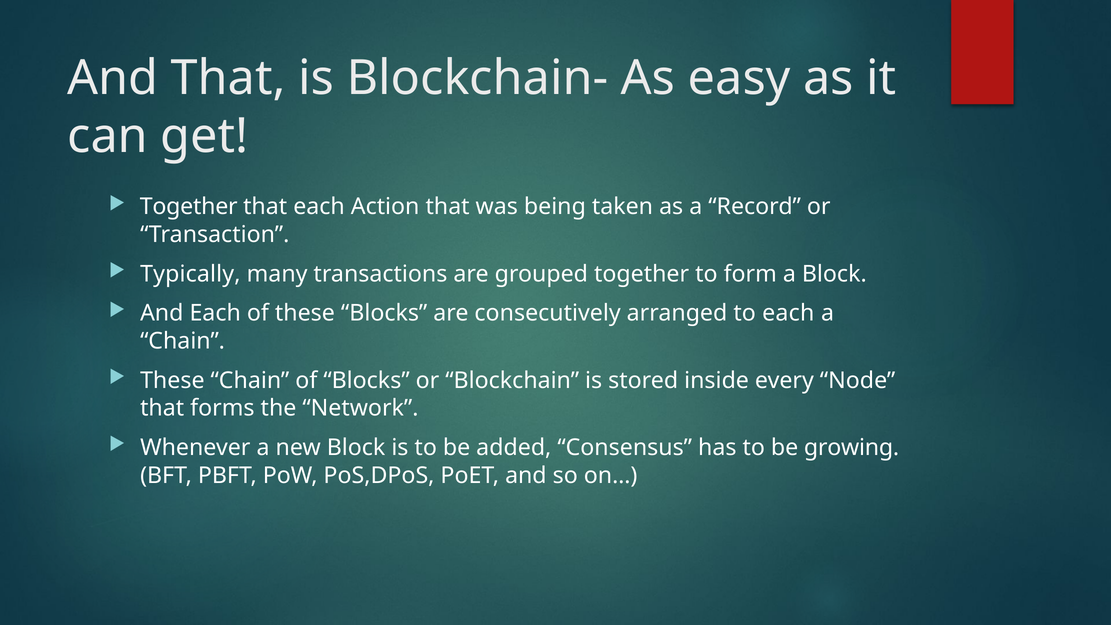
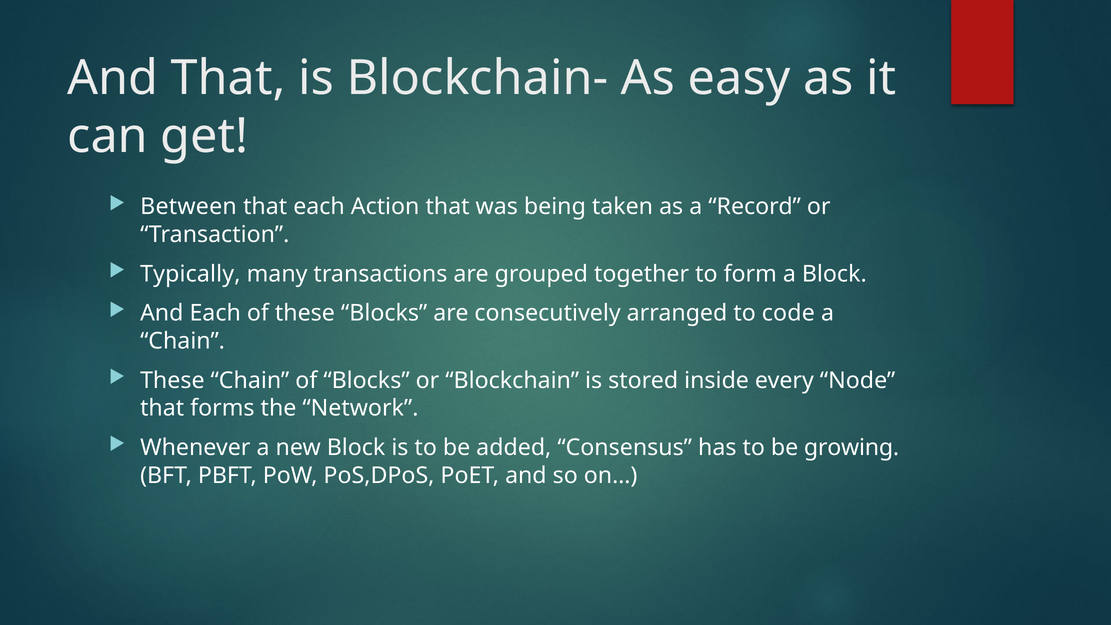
Together at (189, 207): Together -> Between
to each: each -> code
